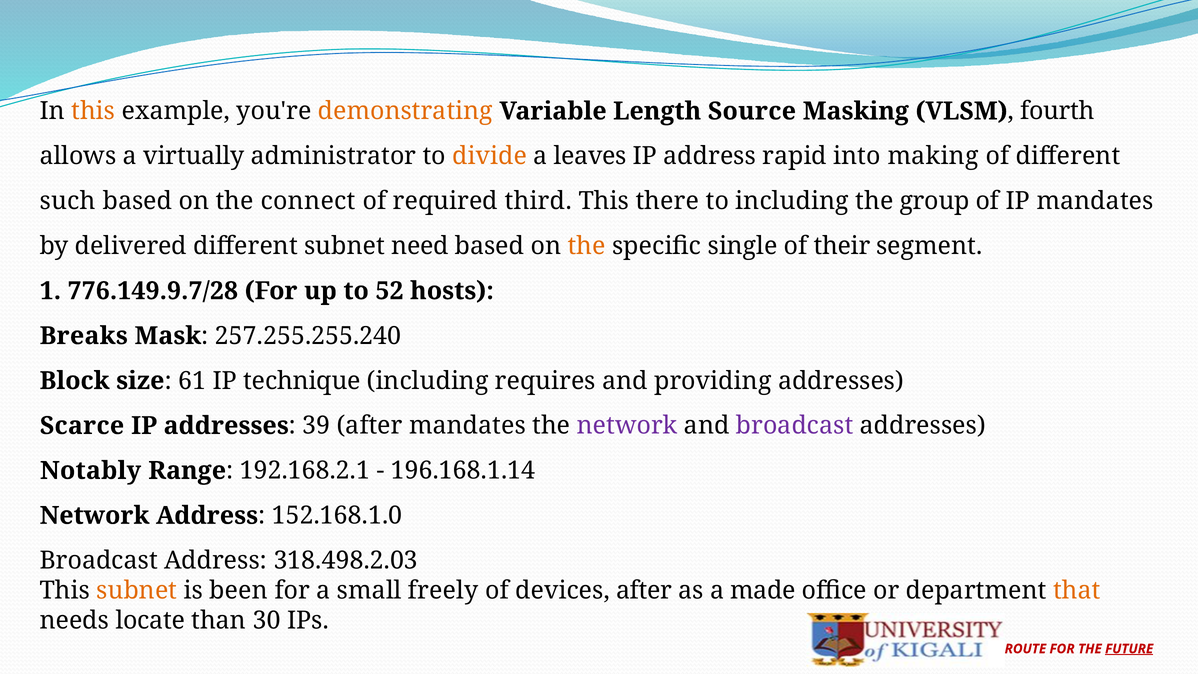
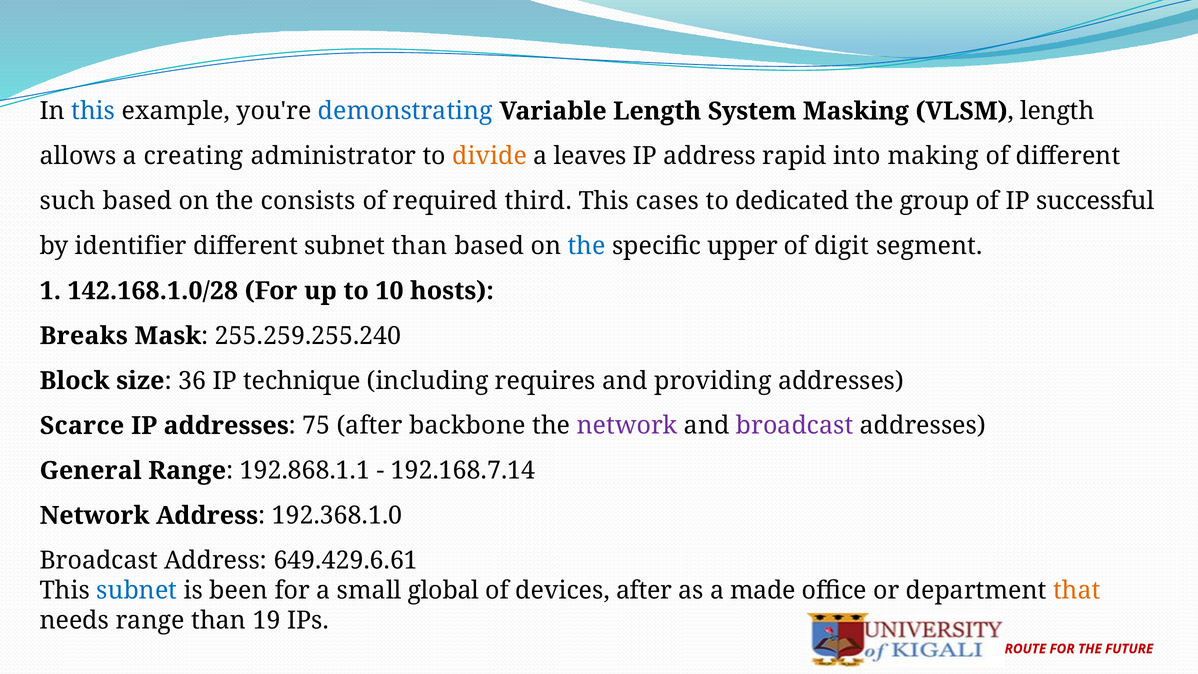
this at (93, 111) colour: orange -> blue
demonstrating colour: orange -> blue
Source: Source -> System
VLSM fourth: fourth -> length
virtually: virtually -> creating
connect: connect -> consists
there: there -> cases
to including: including -> dedicated
IP mandates: mandates -> successful
delivered: delivered -> identifier
subnet need: need -> than
the at (587, 246) colour: orange -> blue
single: single -> upper
their: their -> digit
776.149.9.7/28: 776.149.9.7/28 -> 142.168.1.0/28
52: 52 -> 10
257.255.255.240: 257.255.255.240 -> 255.259.255.240
61: 61 -> 36
39: 39 -> 75
after mandates: mandates -> backbone
Notably: Notably -> General
192.168.2.1: 192.168.2.1 -> 192.868.1.1
196.168.1.14: 196.168.1.14 -> 192.168.7.14
152.168.1.0: 152.168.1.0 -> 192.368.1.0
318.498.2.03: 318.498.2.03 -> 649.429.6.61
subnet at (137, 590) colour: orange -> blue
freely: freely -> global
needs locate: locate -> range
30: 30 -> 19
FUTURE underline: present -> none
